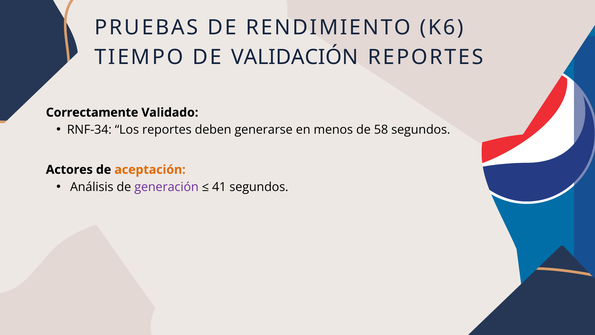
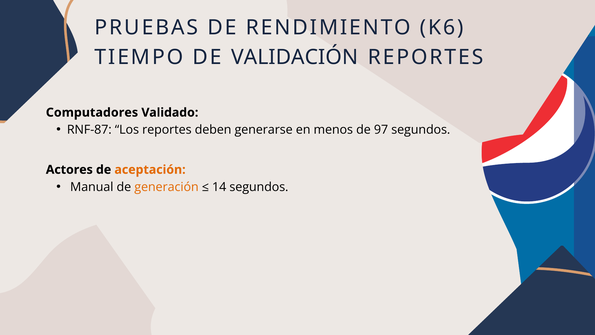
Correctamente: Correctamente -> Computadores
RNF-34: RNF-34 -> RNF-87
58: 58 -> 97
Análisis: Análisis -> Manual
generación colour: purple -> orange
41: 41 -> 14
